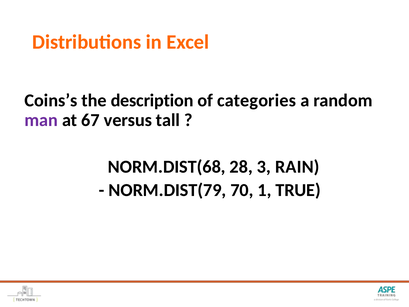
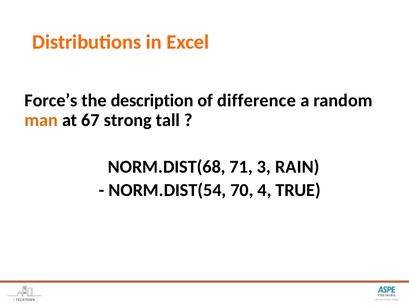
Coins’s: Coins’s -> Force’s
categories: categories -> difference
man colour: purple -> orange
versus: versus -> strong
28: 28 -> 71
NORM.DIST(79: NORM.DIST(79 -> NORM.DIST(54
1: 1 -> 4
